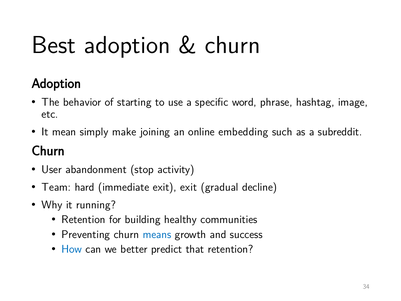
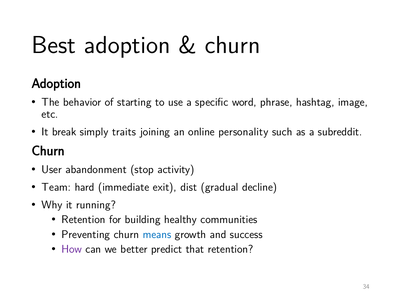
mean: mean -> break
make: make -> traits
embedding: embedding -> personality
exit exit: exit -> dist
How colour: blue -> purple
